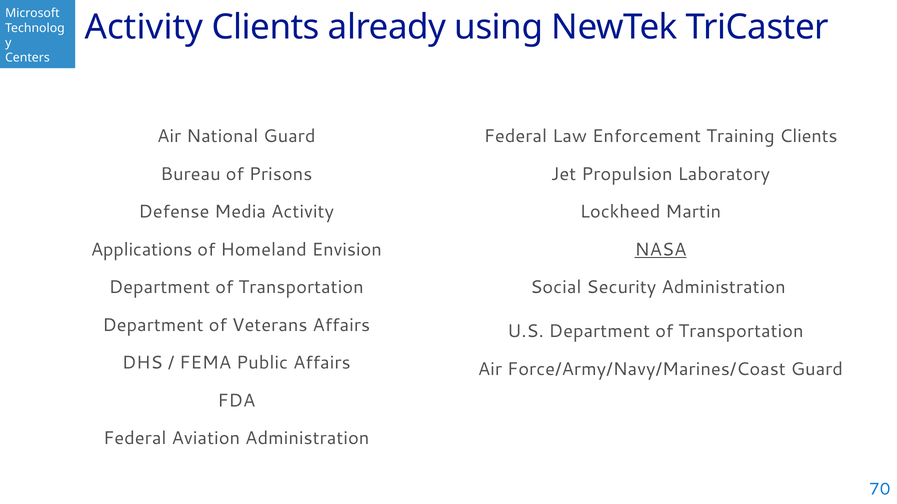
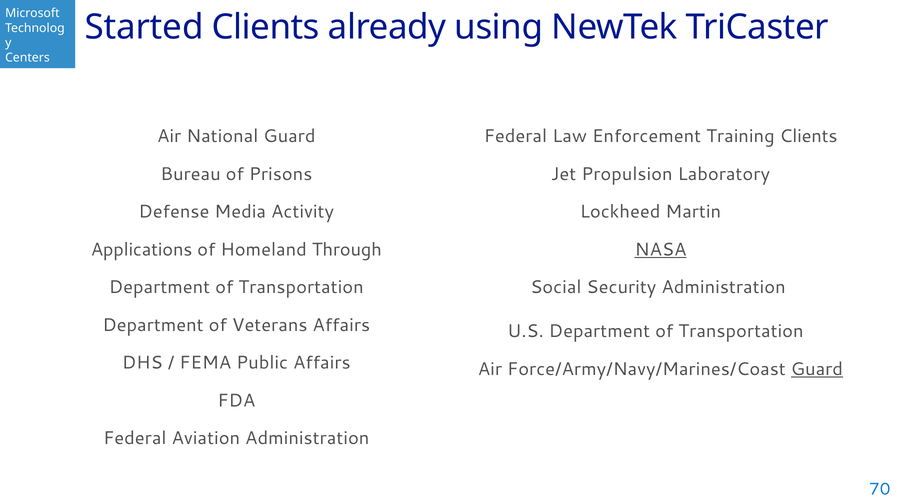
Activity at (144, 27): Activity -> Started
Envision: Envision -> Through
Guard at (817, 369) underline: none -> present
